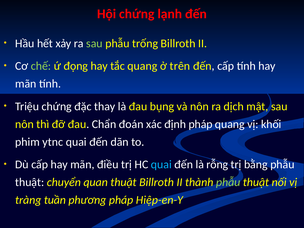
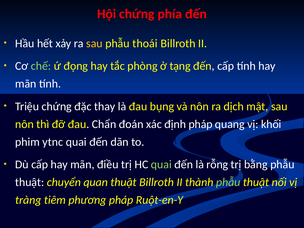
lạnh: lạnh -> phía
sau at (94, 43) colour: light green -> yellow
trống: trống -> thoái
tắc quang: quang -> phòng
trên: trên -> tạng
quai at (161, 165) colour: light blue -> light green
tuần: tuần -> tiêm
Hiệp-en-Y: Hiệp-en-Y -> Ruột-en-Y
